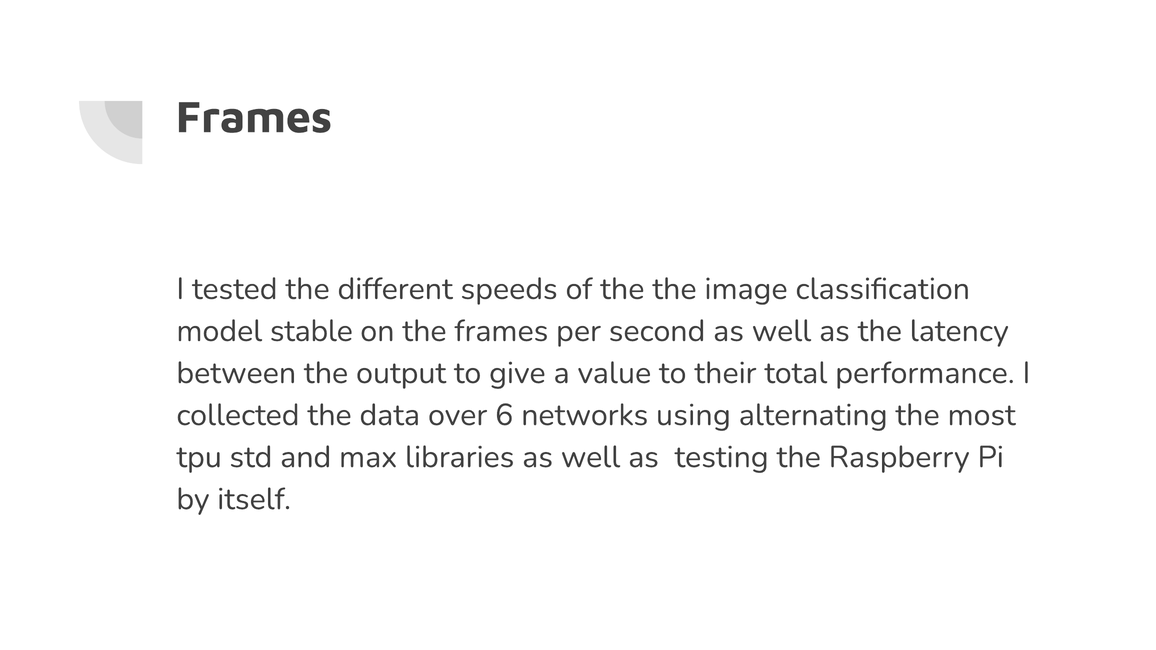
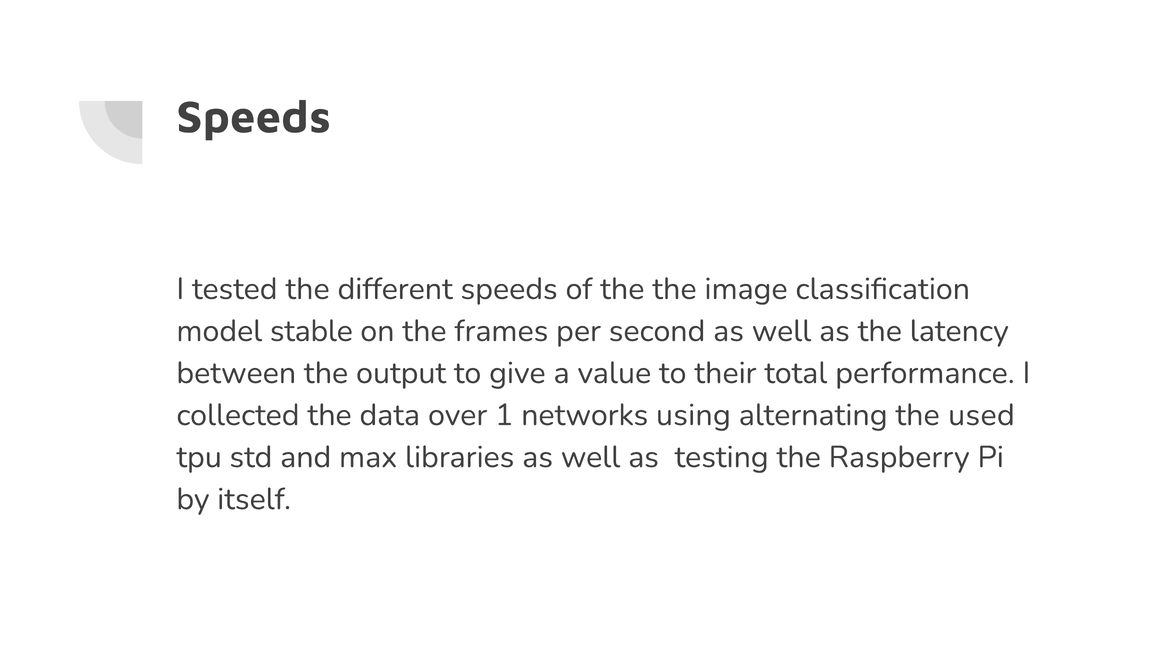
Frames at (254, 117): Frames -> Speeds
6: 6 -> 1
most: most -> used
